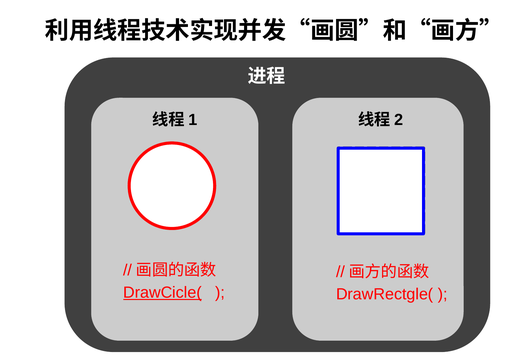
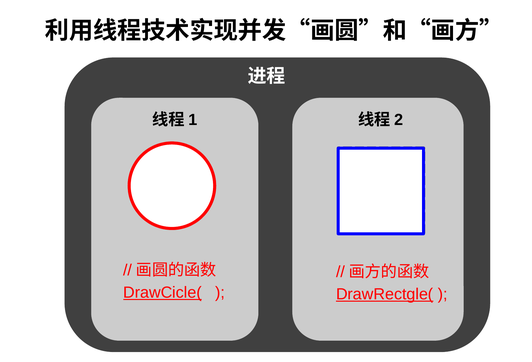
DrawRectgle( underline: none -> present
